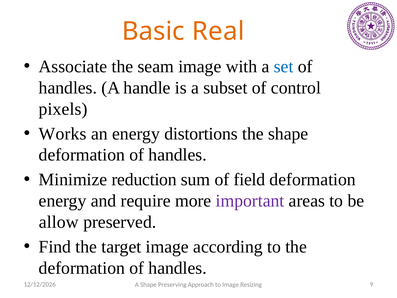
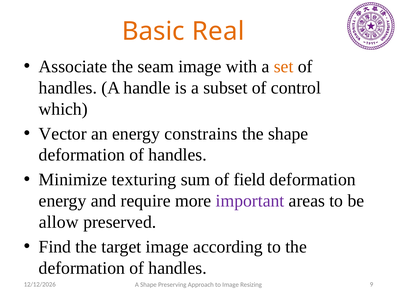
set colour: blue -> orange
pixels: pixels -> which
Works: Works -> Vector
distortions: distortions -> constrains
reduction: reduction -> texturing
